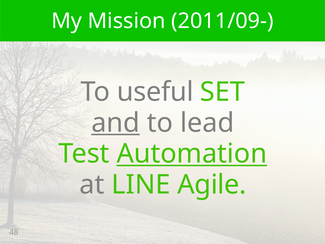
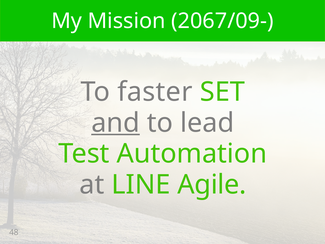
2011/09-: 2011/09- -> 2067/09-
useful: useful -> faster
Automation underline: present -> none
